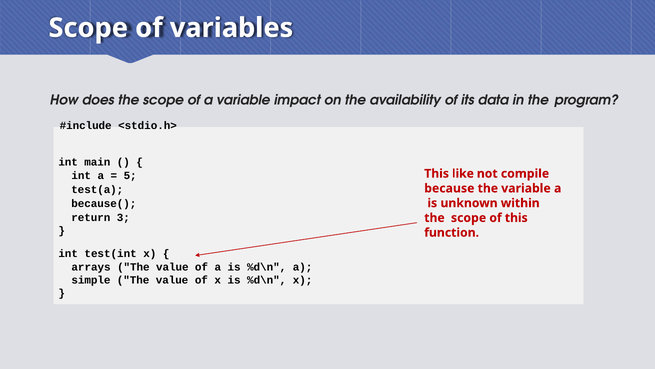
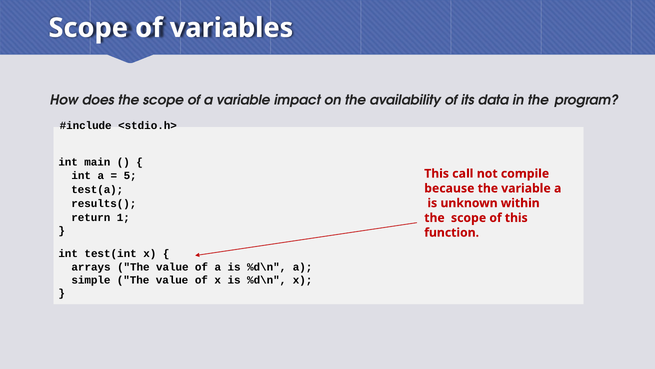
like: like -> call
because(: because( -> results(
3: 3 -> 1
